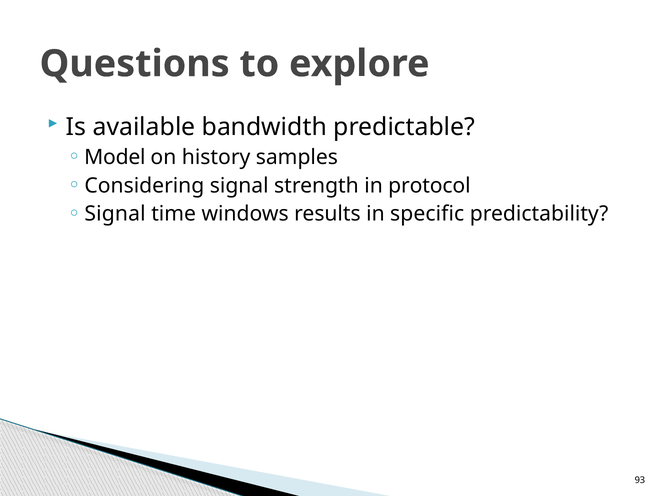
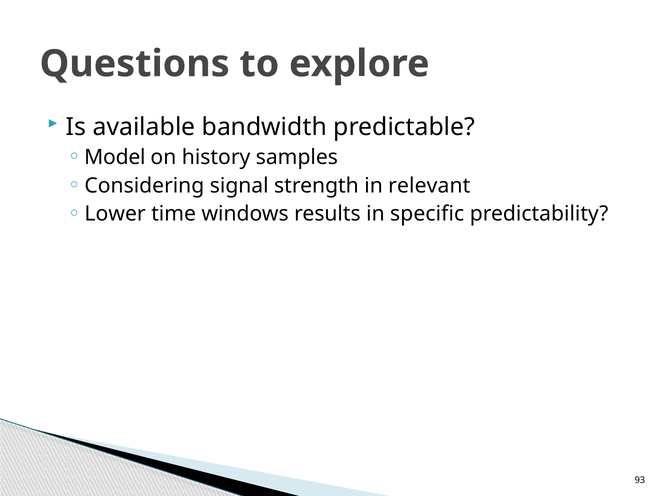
protocol: protocol -> relevant
Signal at (115, 214): Signal -> Lower
